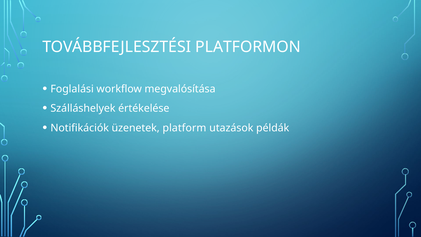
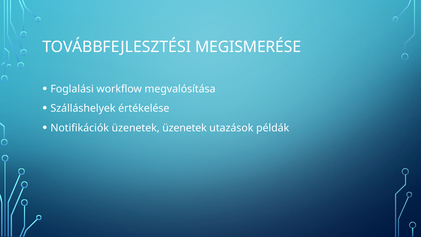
PLATFORMON: PLATFORMON -> MEGISMERÉSE
üzenetek platform: platform -> üzenetek
